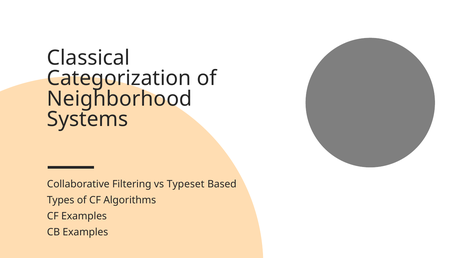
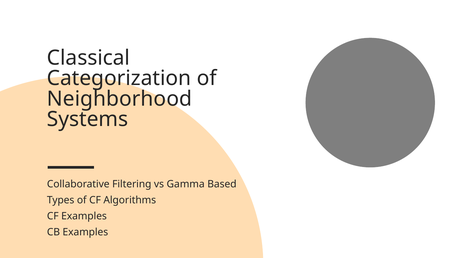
Typeset: Typeset -> Gamma
